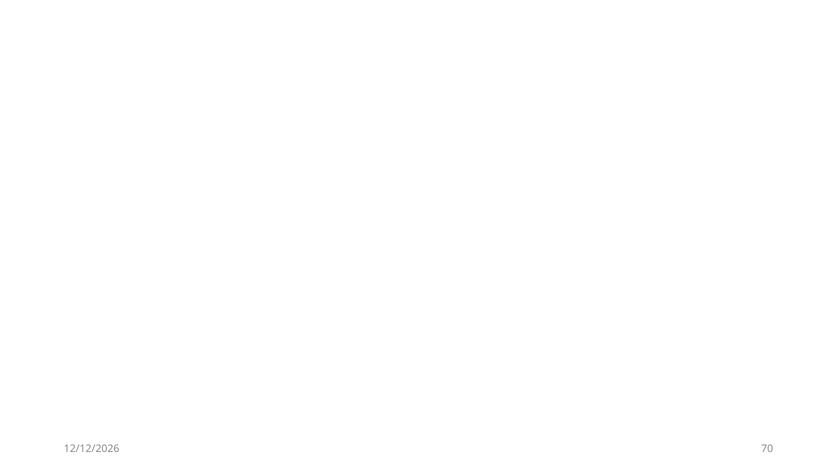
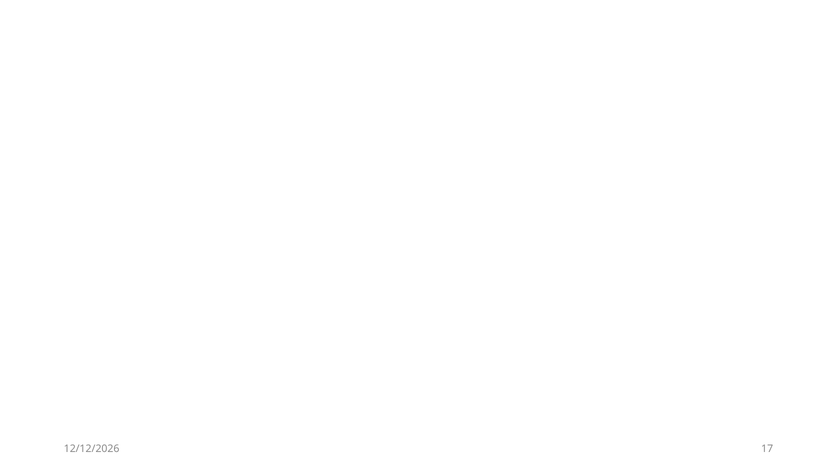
70: 70 -> 17
